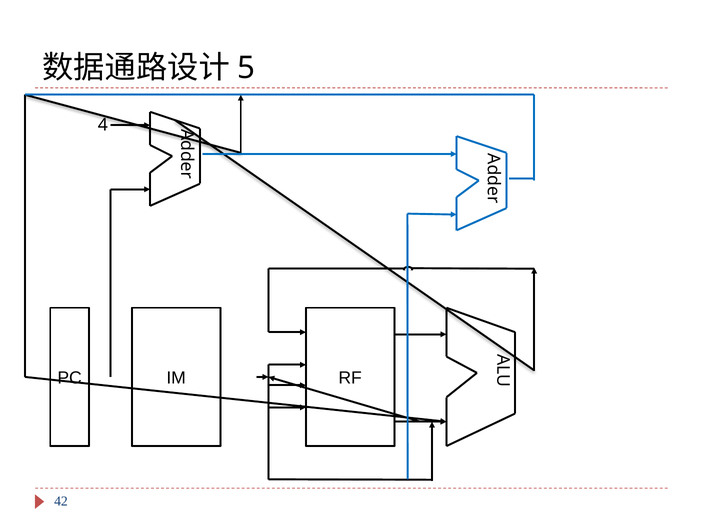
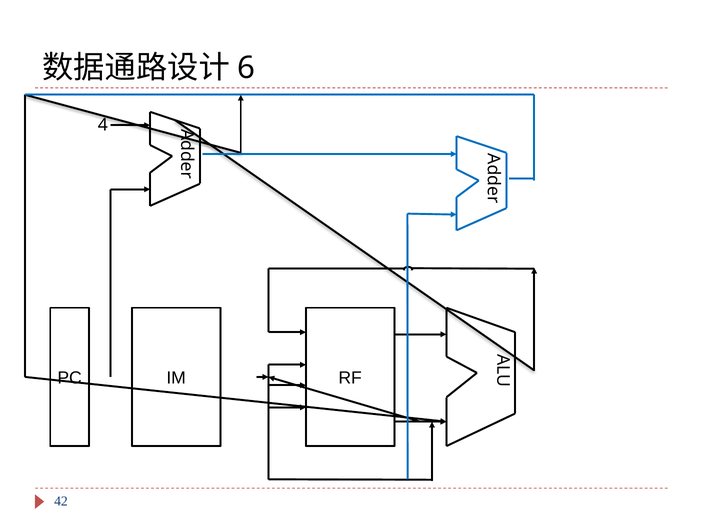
5: 5 -> 6
